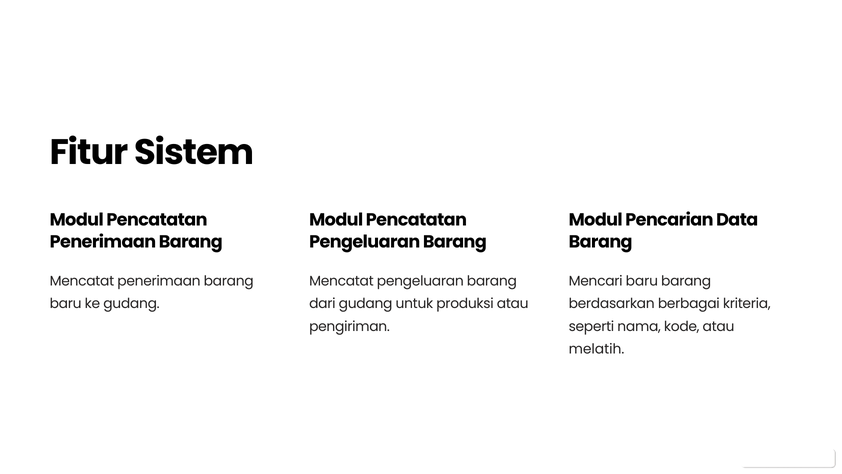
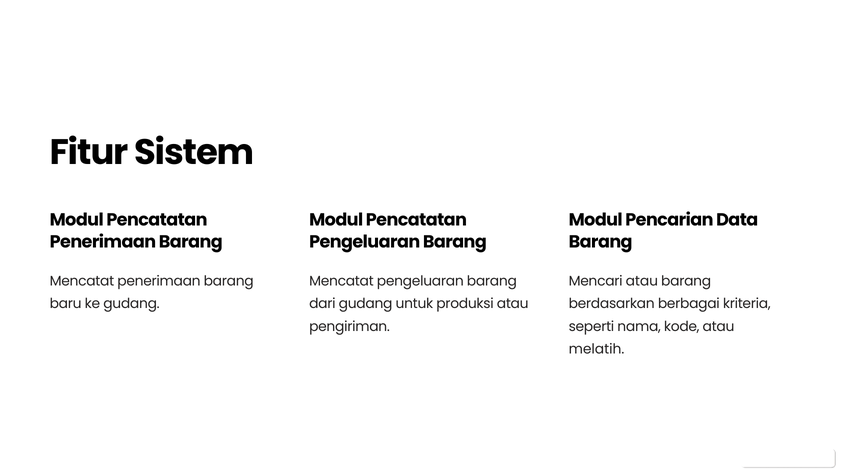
Mencari baru: baru -> atau
